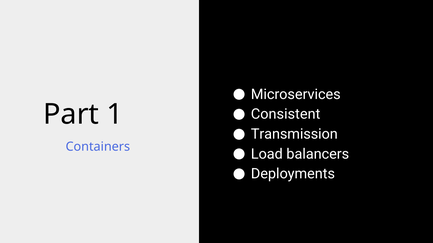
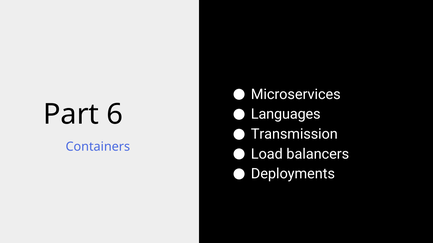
1: 1 -> 6
Consistent: Consistent -> Languages
